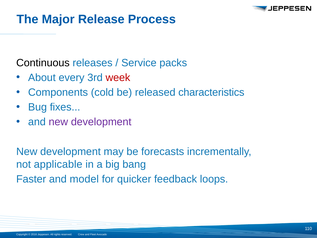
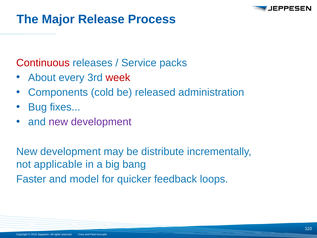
Continuous colour: black -> red
characteristics: characteristics -> administration
forecasts: forecasts -> distribute
